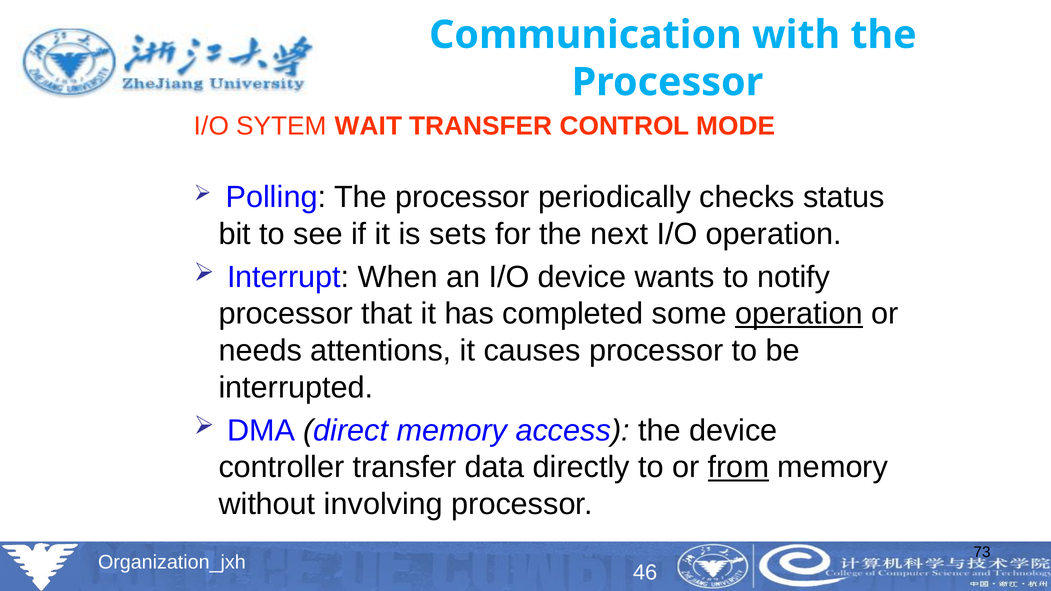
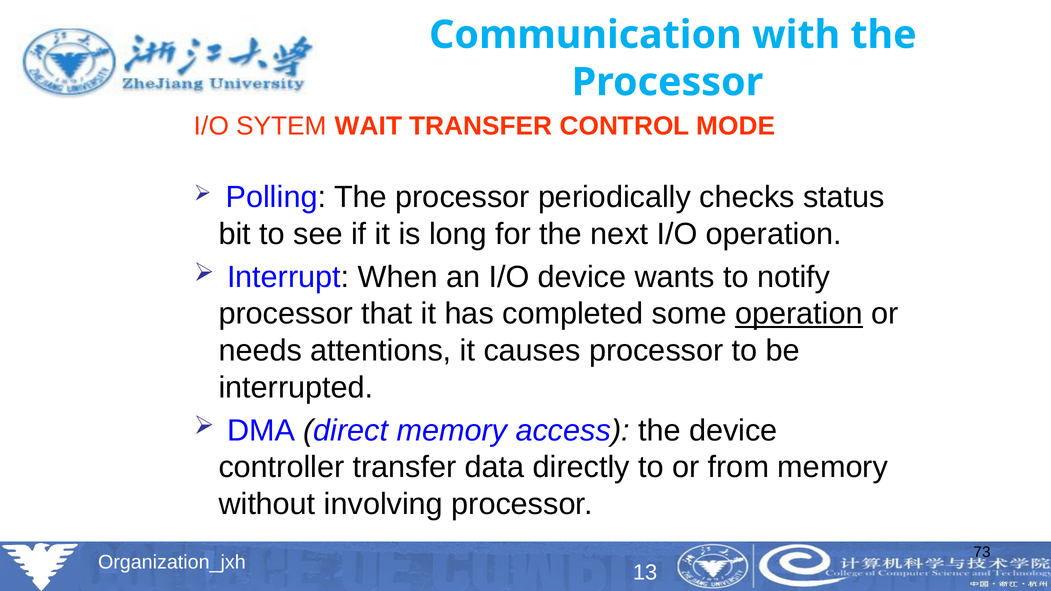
sets: sets -> long
from underline: present -> none
46: 46 -> 13
